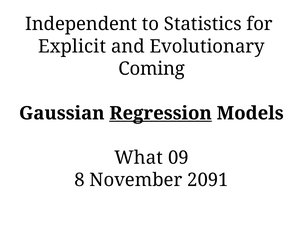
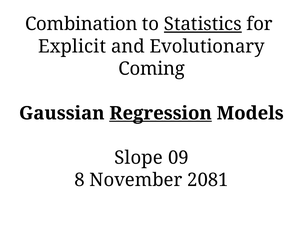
Independent: Independent -> Combination
Statistics underline: none -> present
What: What -> Slope
2091: 2091 -> 2081
